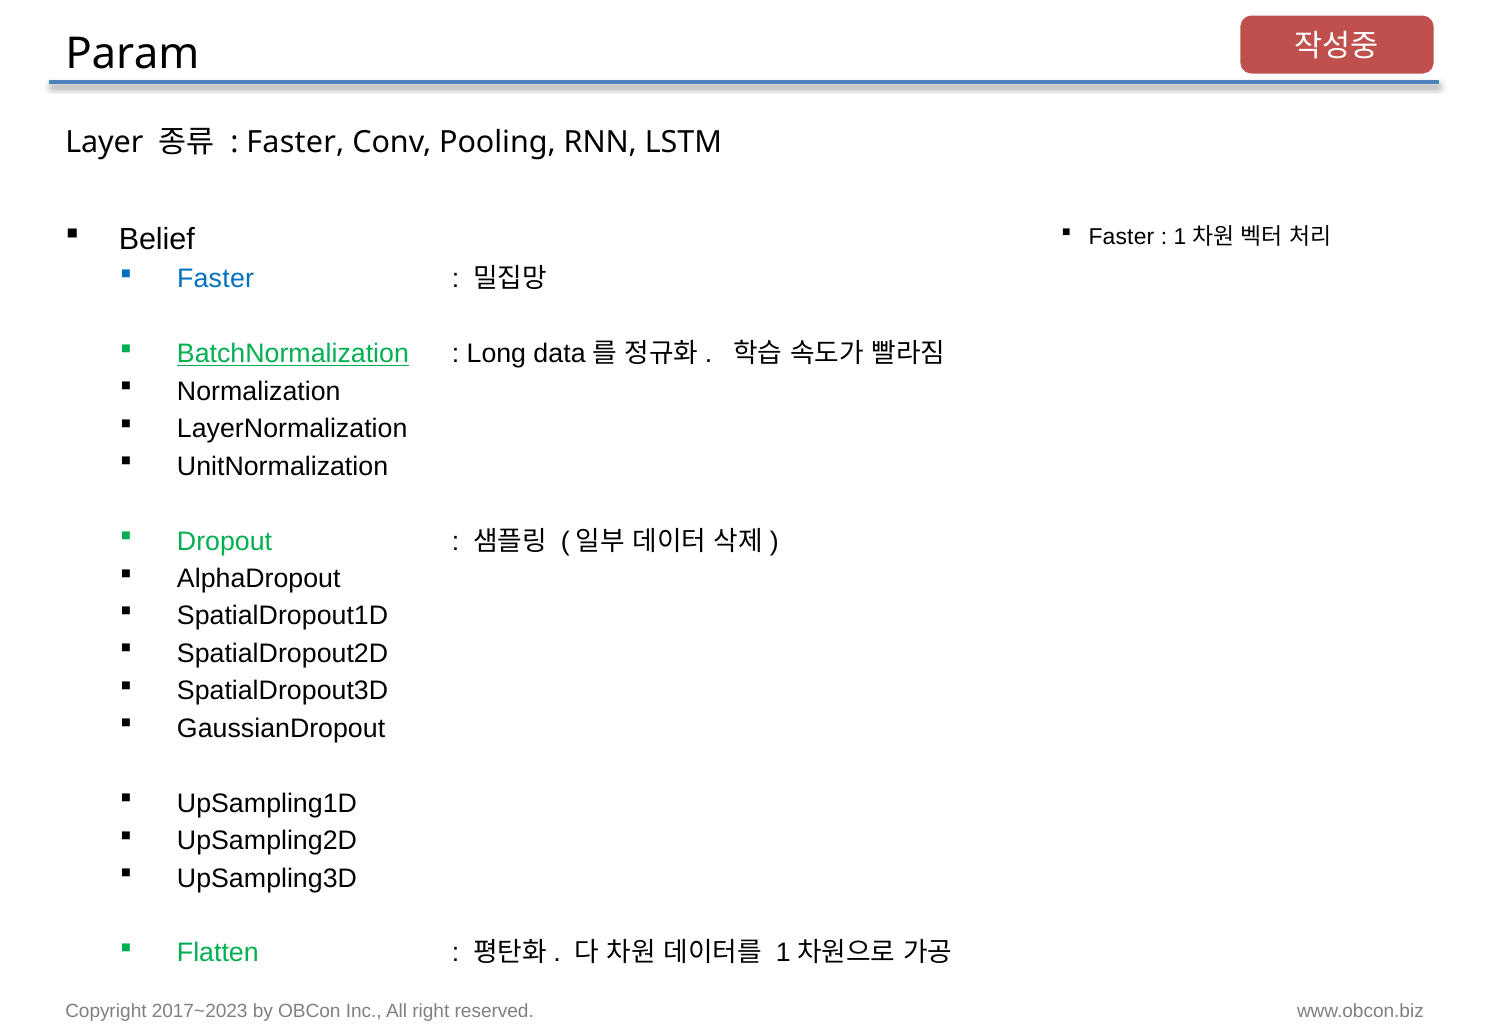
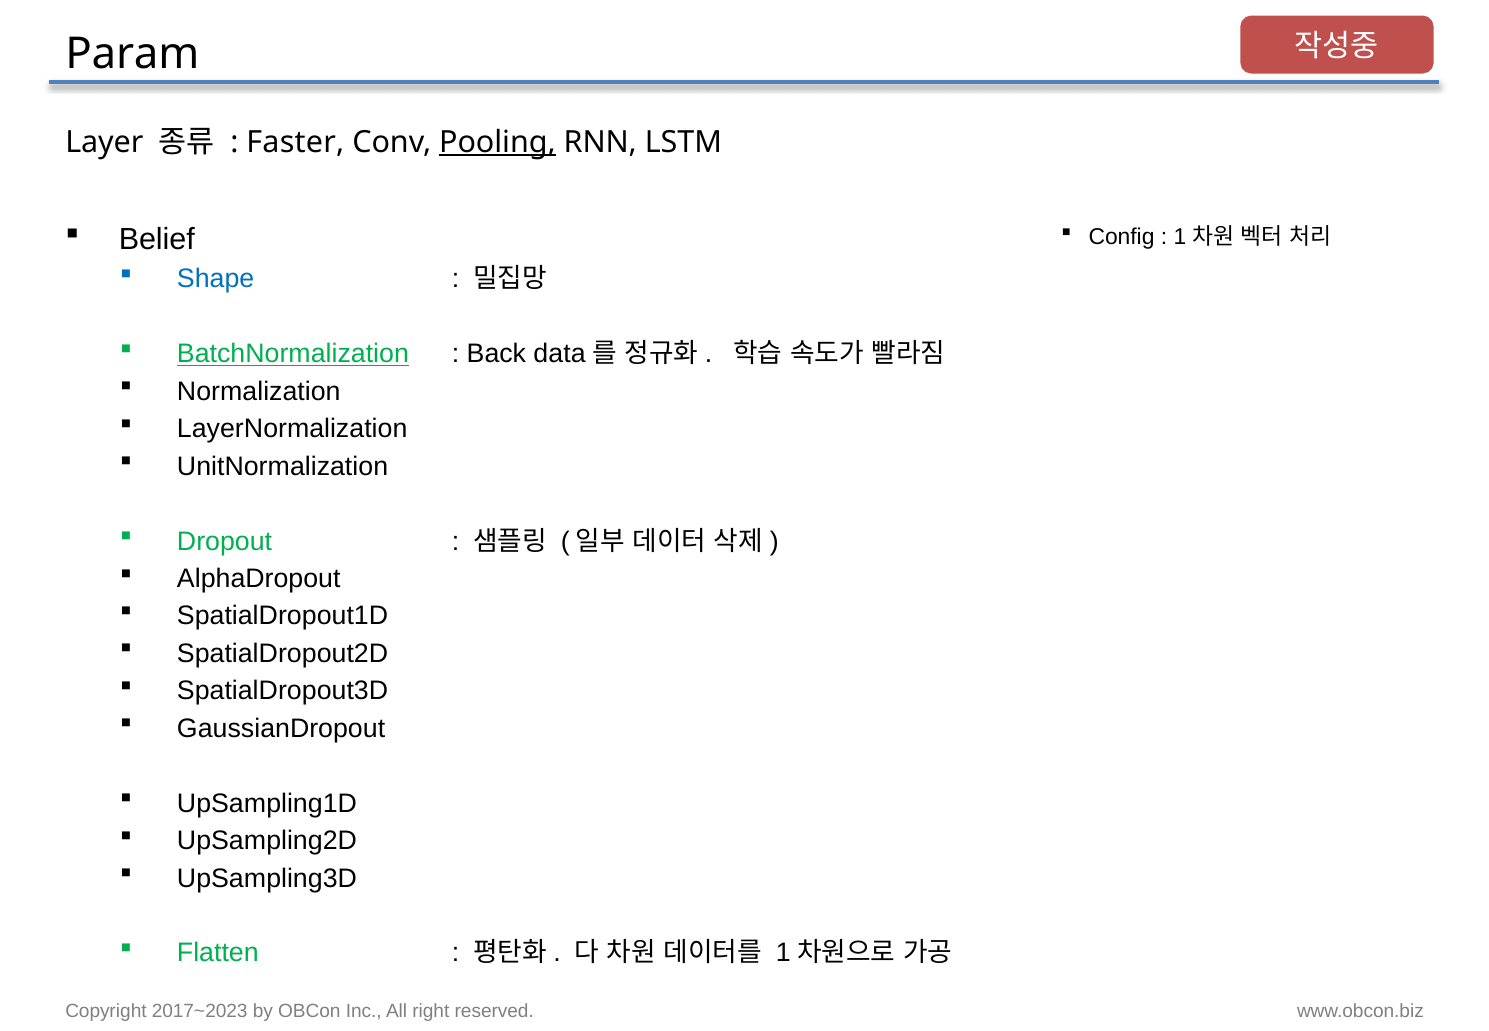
Pooling underline: none -> present
Faster at (1121, 237): Faster -> Config
Faster at (216, 279): Faster -> Shape
Long: Long -> Back
